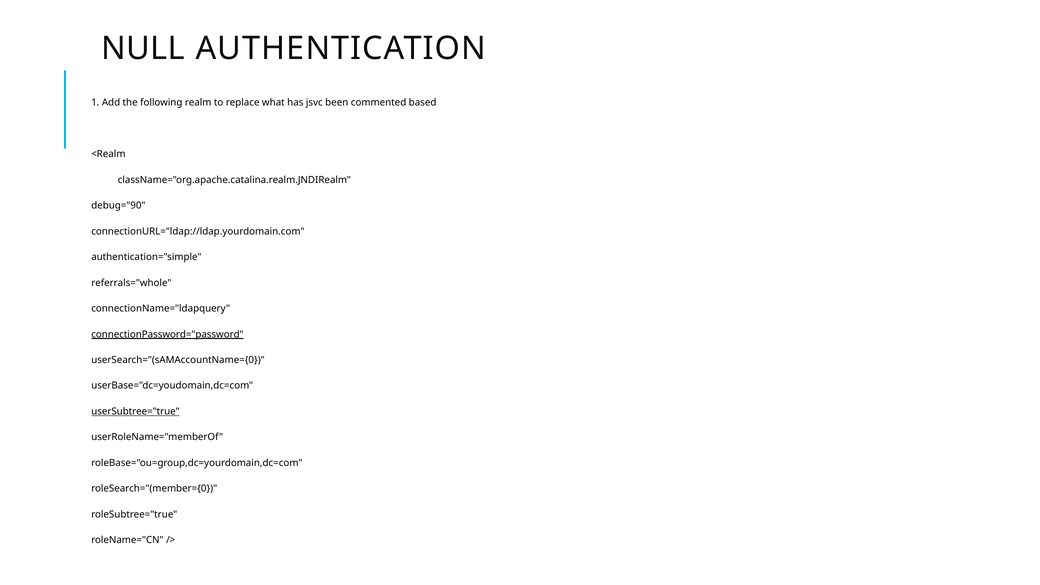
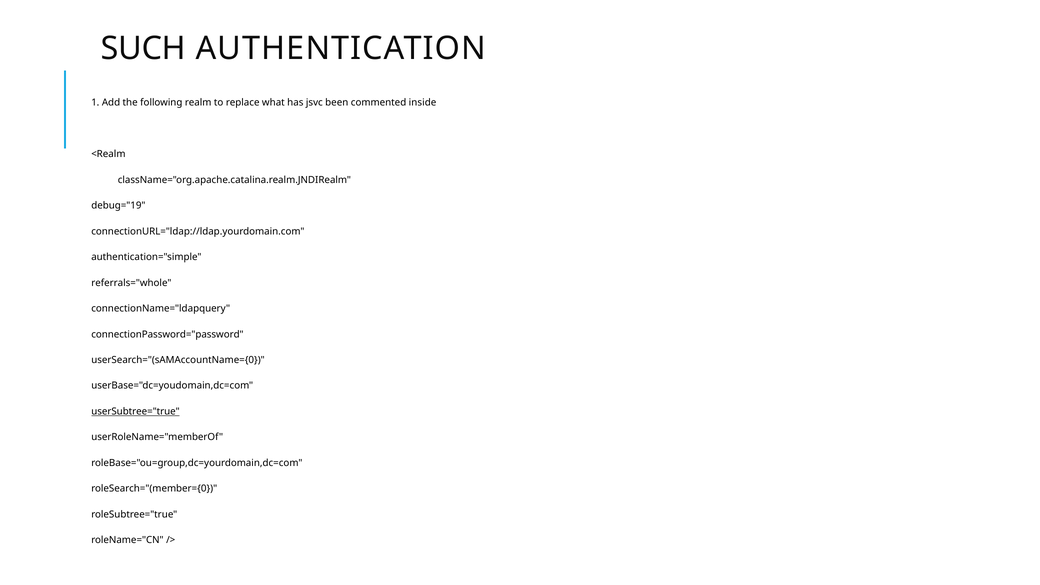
NULL: NULL -> SUCH
based: based -> inside
debug="90: debug="90 -> debug="19
connectionPassword="password underline: present -> none
